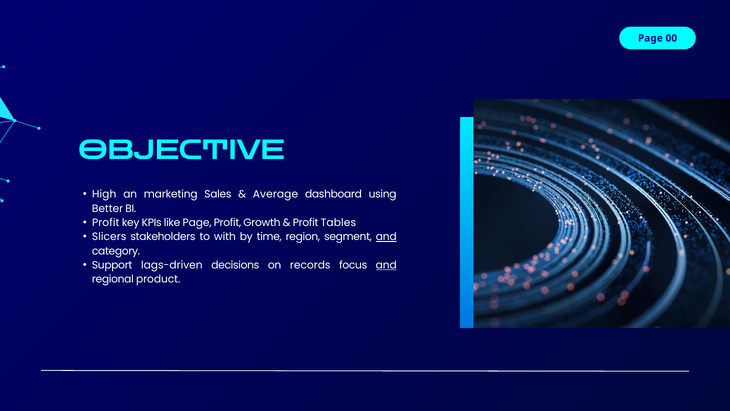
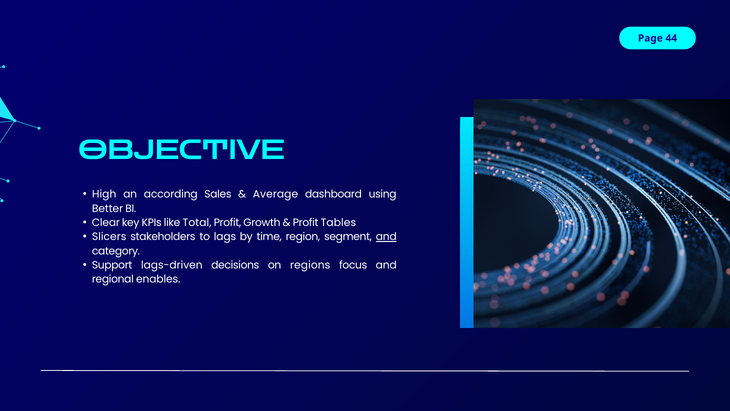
00: 00 -> 44
marketing: marketing -> according
Profit at (106, 222): Profit -> Clear
like Page: Page -> Total
with: with -> lags
records: records -> regions
and at (386, 265) underline: present -> none
product: product -> enables
